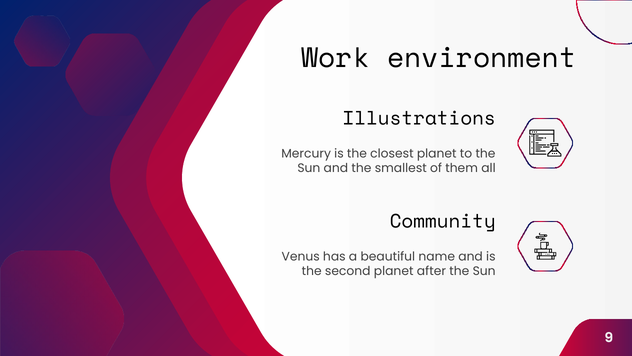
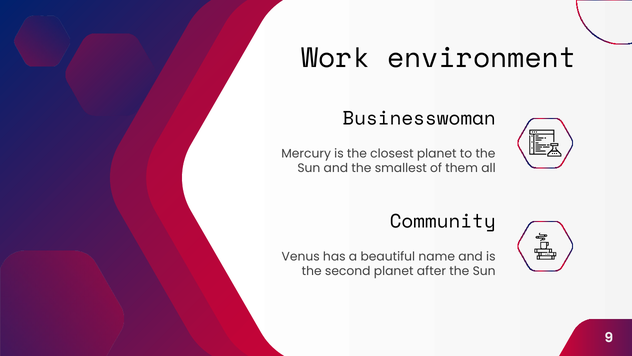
Illustrations: Illustrations -> Businesswoman
